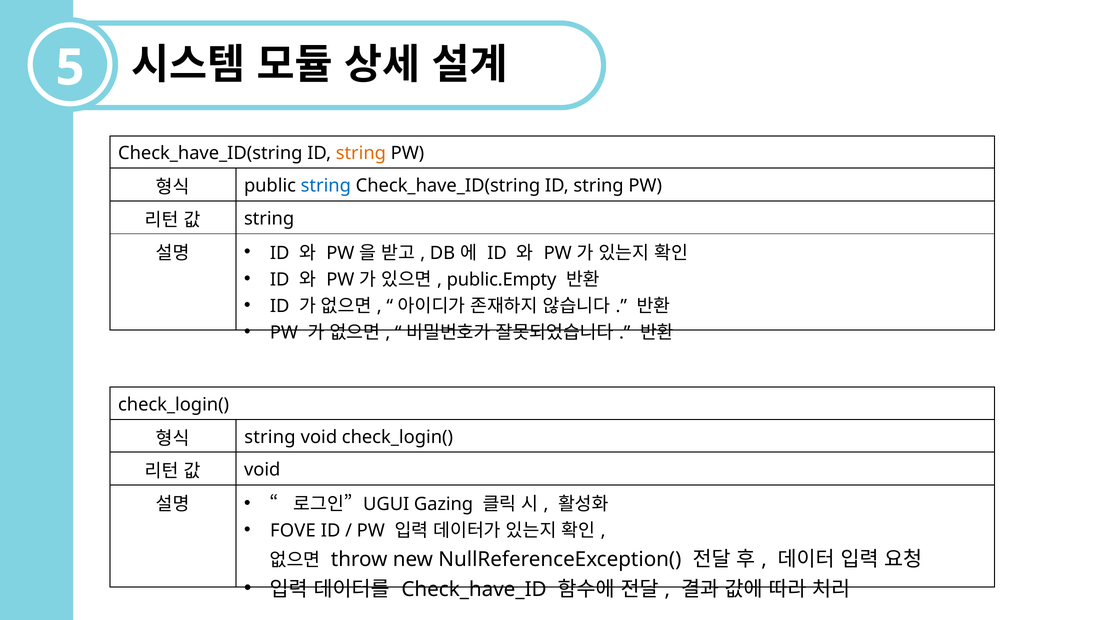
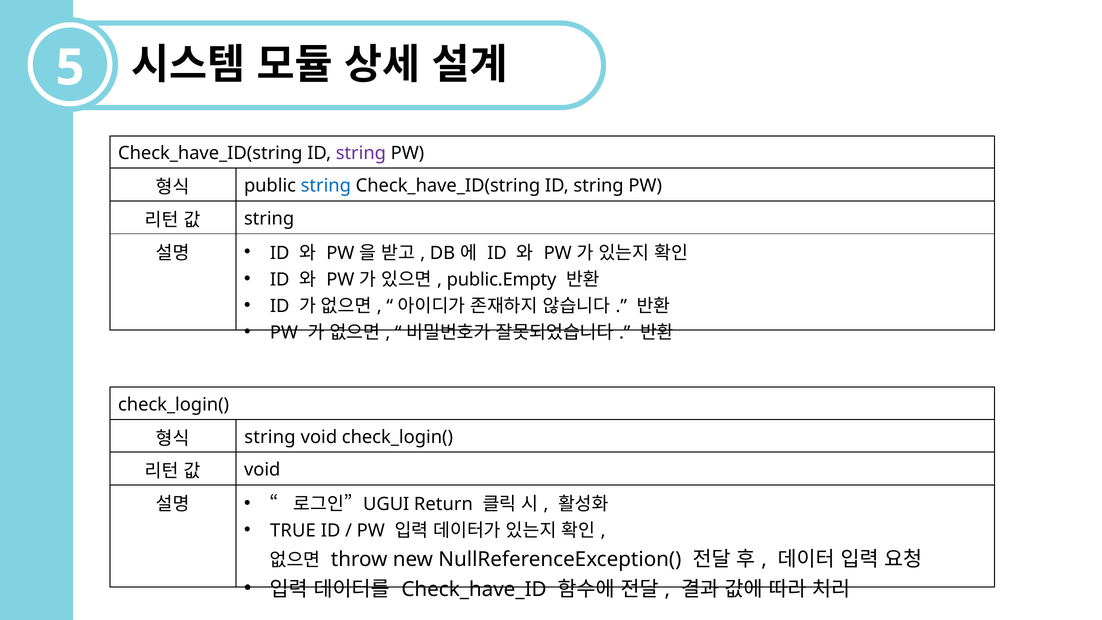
string at (361, 153) colour: orange -> purple
Gazing: Gazing -> Return
FOVE: FOVE -> TRUE
